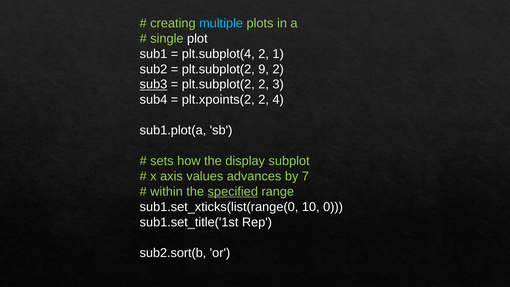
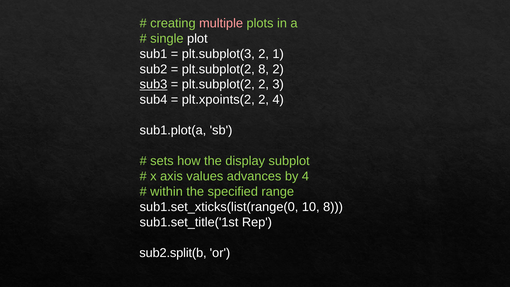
multiple colour: light blue -> pink
plt.subplot(4: plt.subplot(4 -> plt.subplot(3
plt.subplot(2 9: 9 -> 8
by 7: 7 -> 4
specified underline: present -> none
10 0: 0 -> 8
sub2.sort(b: sub2.sort(b -> sub2.split(b
